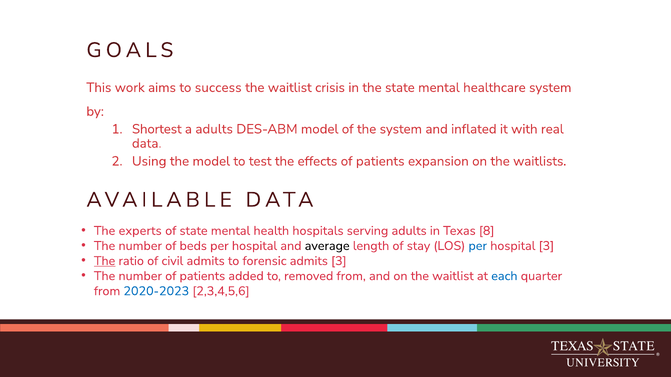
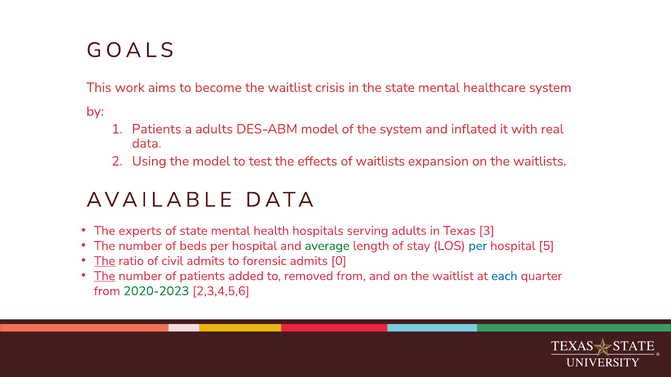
success: success -> become
1 Shortest: Shortest -> Patients
effects of patients: patients -> waitlists
8: 8 -> 3
average colour: black -> green
hospital 3: 3 -> 5
admits 3: 3 -> 0
The at (105, 276) underline: none -> present
2020-2023 colour: blue -> green
